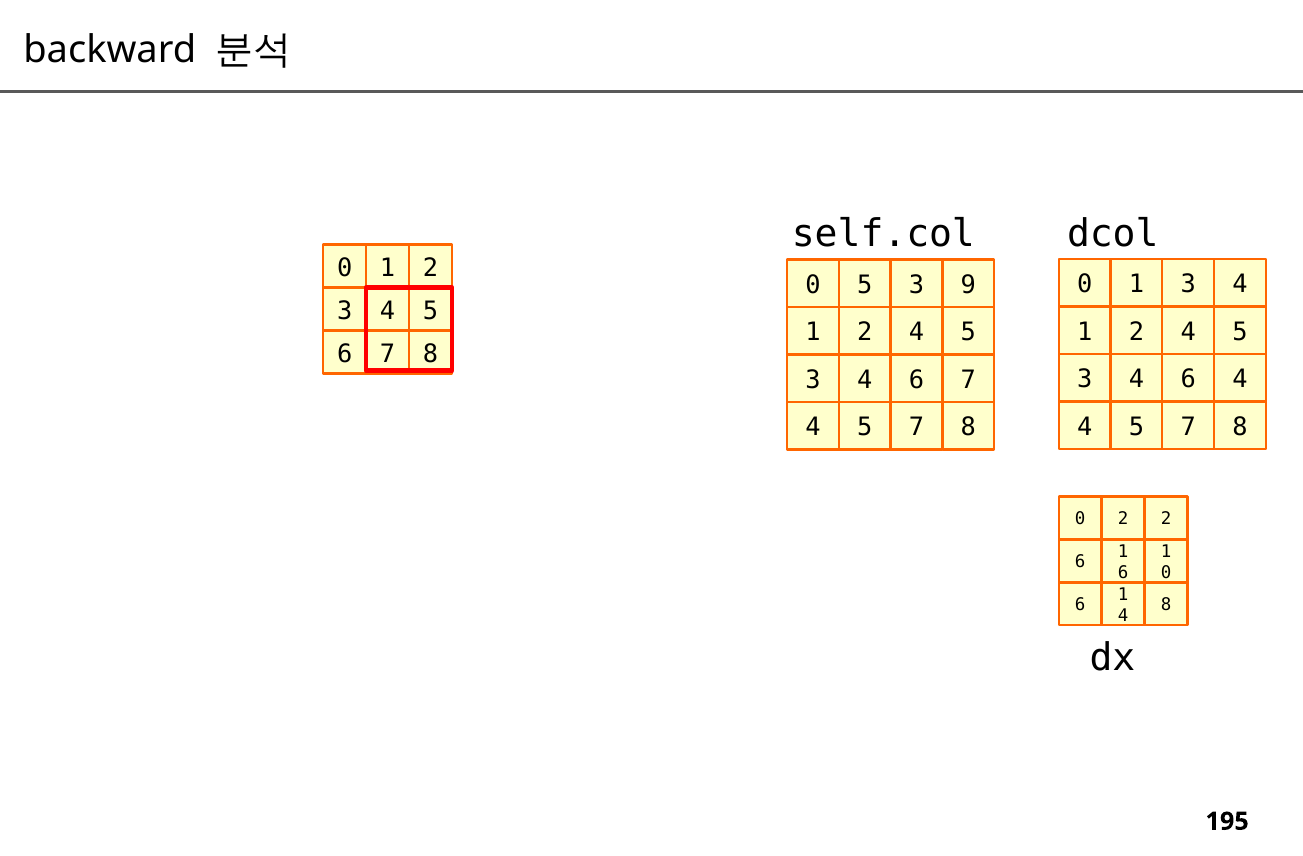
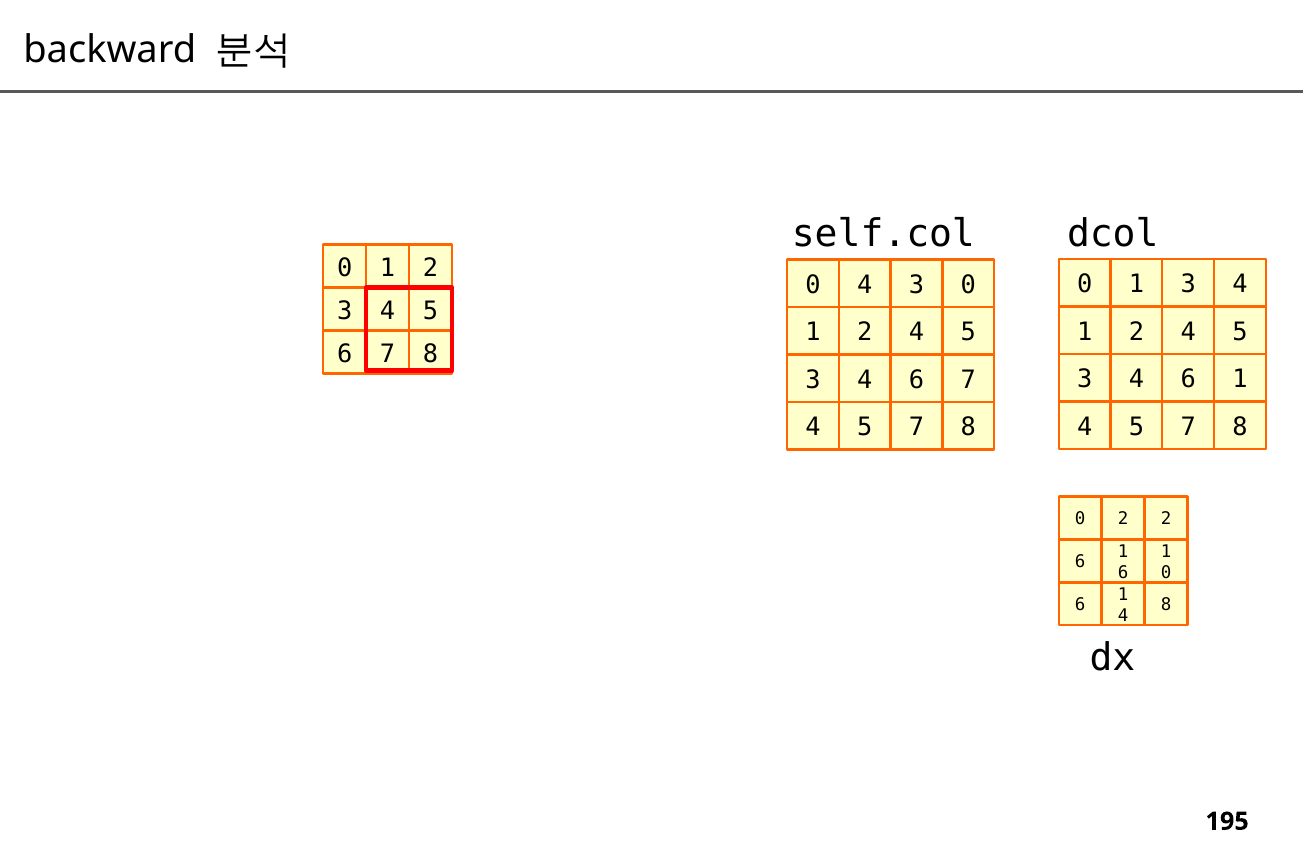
0 5: 5 -> 4
3 9: 9 -> 0
4 6 4: 4 -> 1
